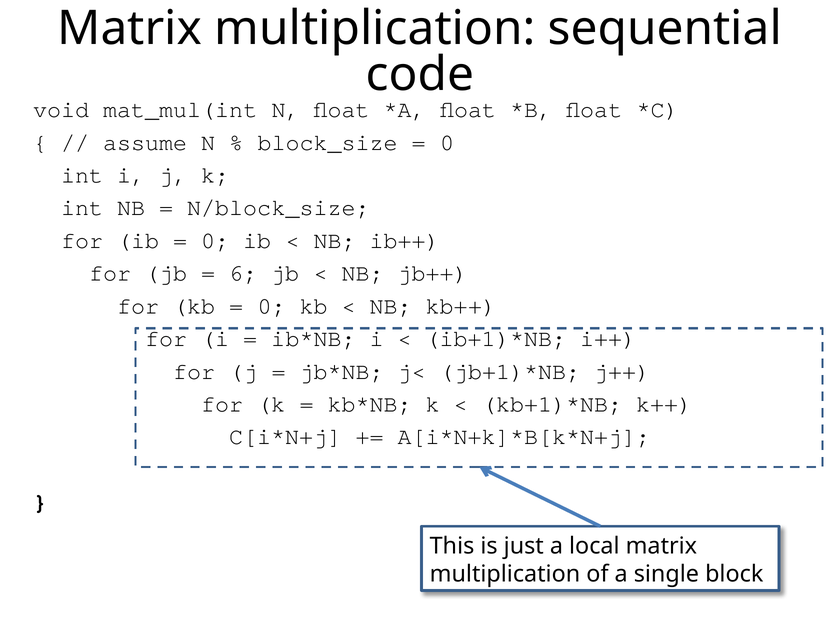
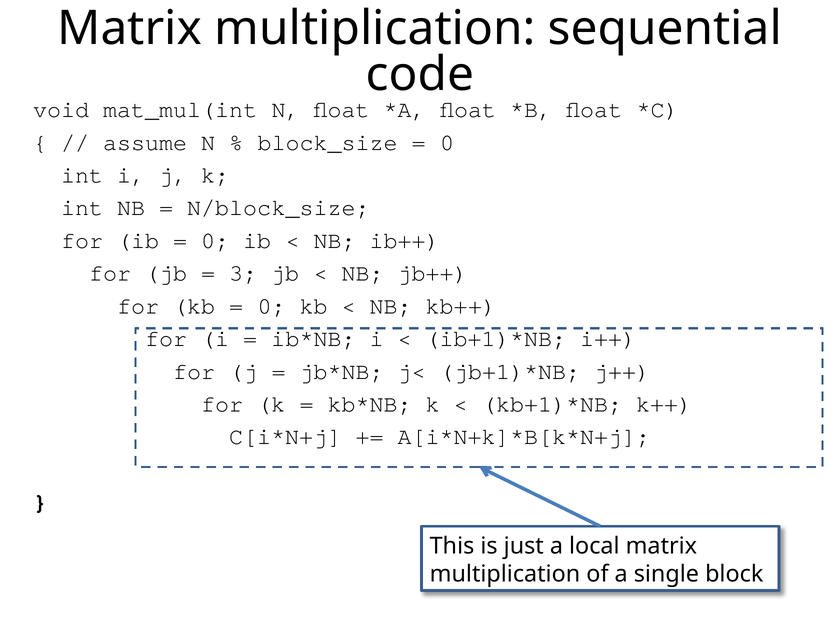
6: 6 -> 3
